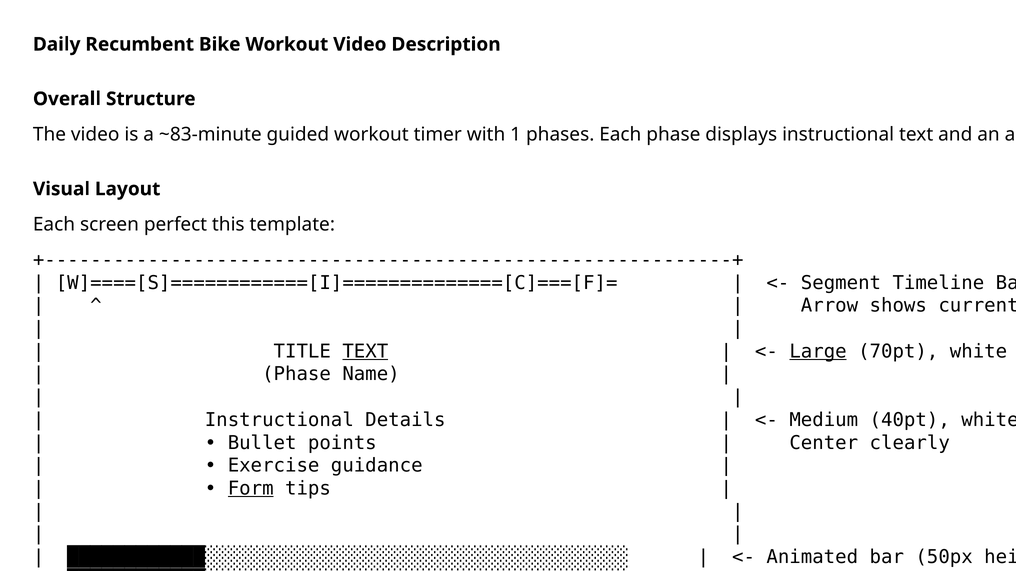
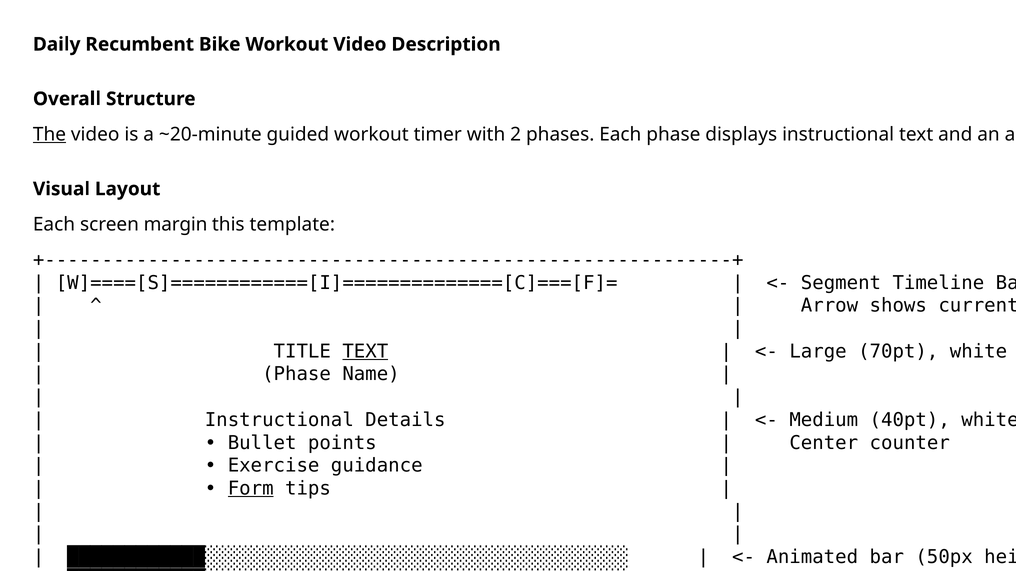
The underline: none -> present
~83-minute: ~83-minute -> ~20-minute
with 1: 1 -> 2
screen perfect: perfect -> margin
Large underline: present -> none
Center clearly: clearly -> counter
